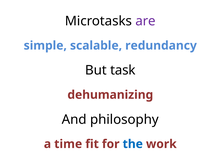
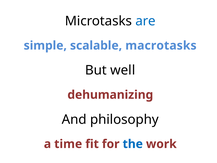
are colour: purple -> blue
redundancy: redundancy -> macrotasks
task: task -> well
